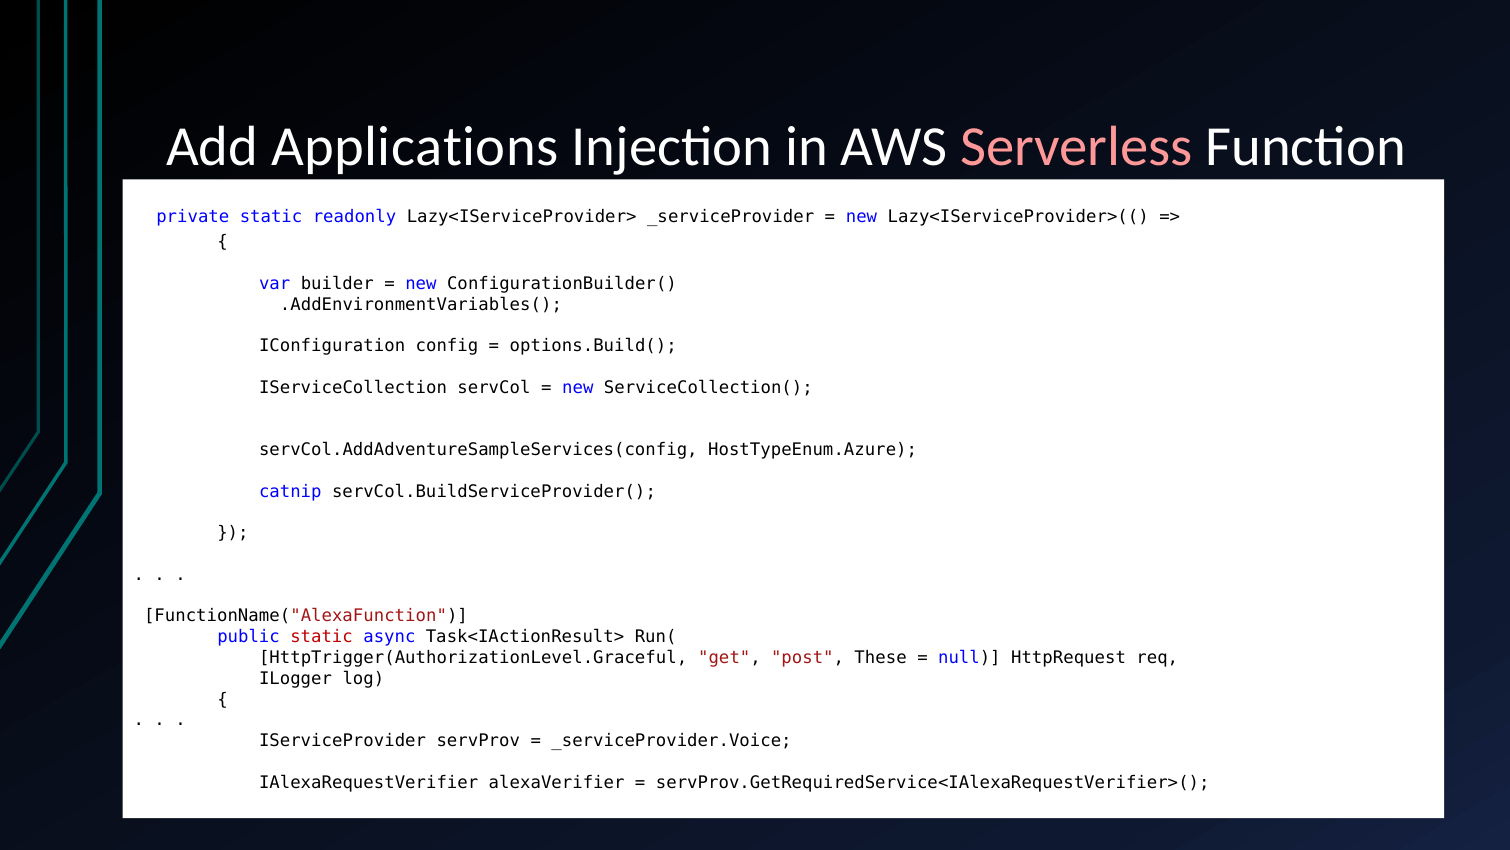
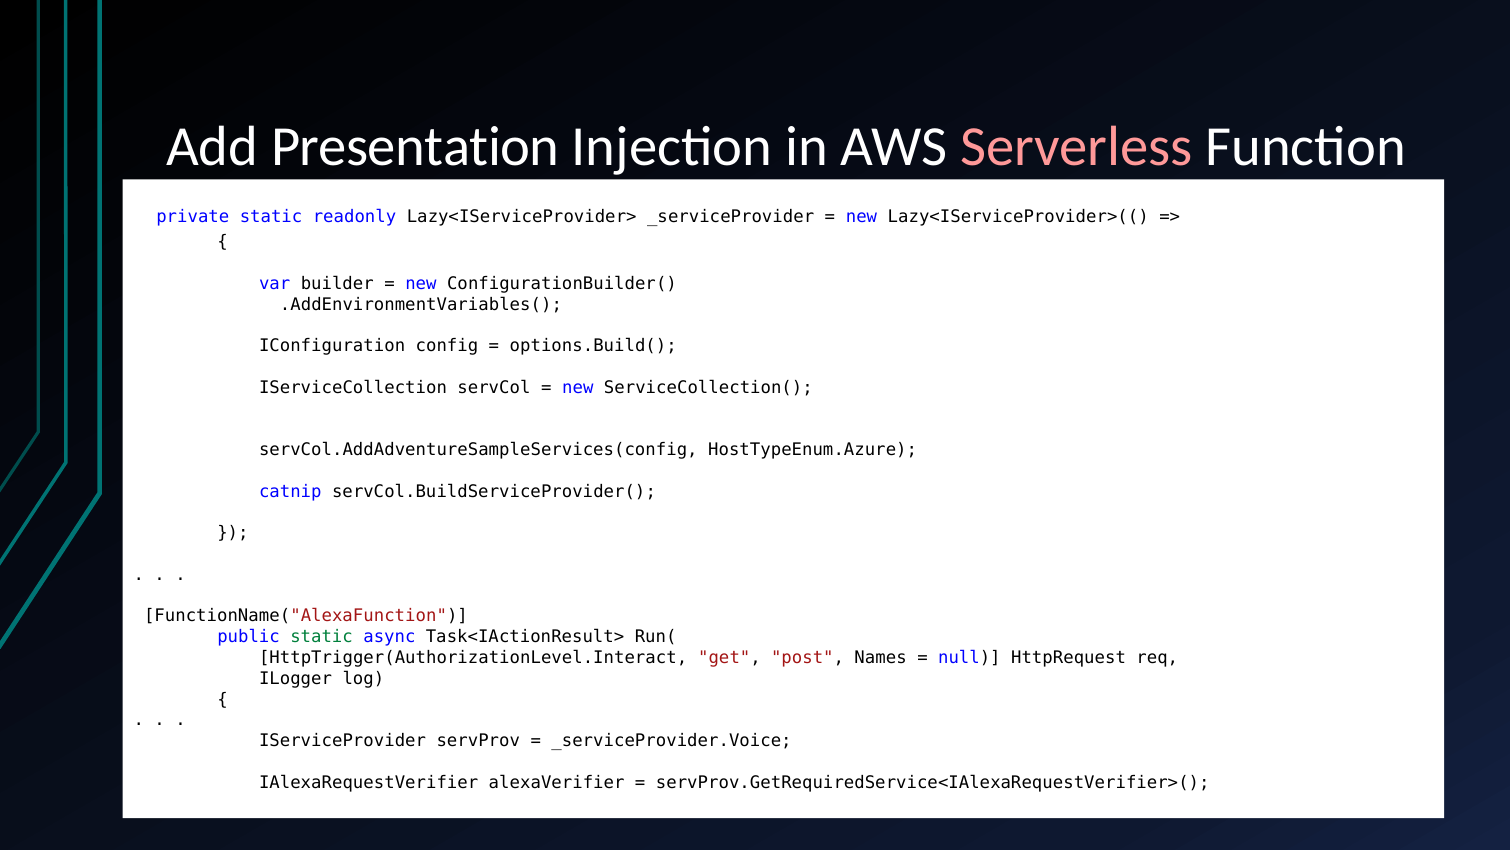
Applications: Applications -> Presentation
static at (322, 637) colour: red -> green
HttpTrigger(AuthorizationLevel.Graceful: HttpTrigger(AuthorizationLevel.Graceful -> HttpTrigger(AuthorizationLevel.Interact
These: These -> Names
